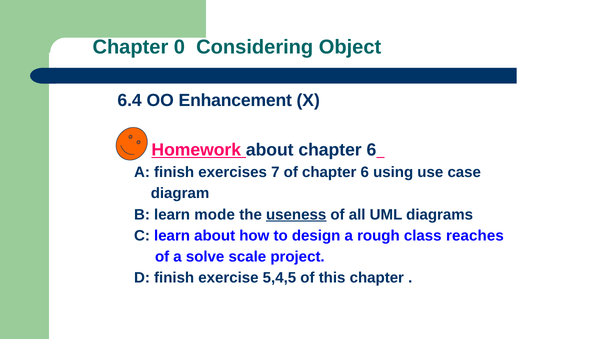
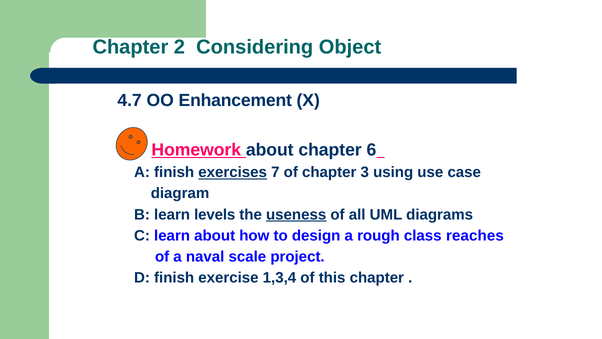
0: 0 -> 2
6.4: 6.4 -> 4.7
exercises underline: none -> present
of chapter 6: 6 -> 3
mode: mode -> levels
solve: solve -> naval
5,4,5: 5,4,5 -> 1,3,4
